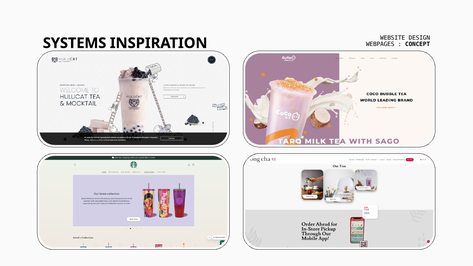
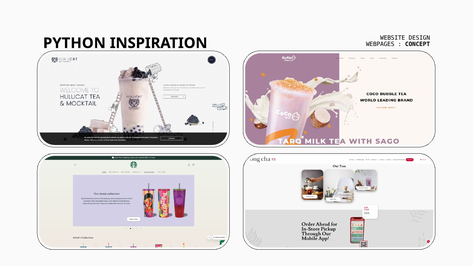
SYSTEMS: SYSTEMS -> PYTHON
